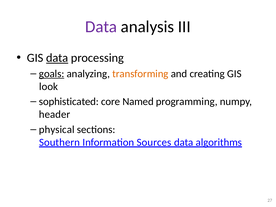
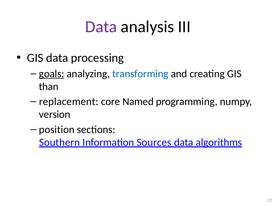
data at (57, 58) underline: present -> none
transforming colour: orange -> blue
look: look -> than
sophisticated: sophisticated -> replacement
header: header -> version
physical: physical -> position
